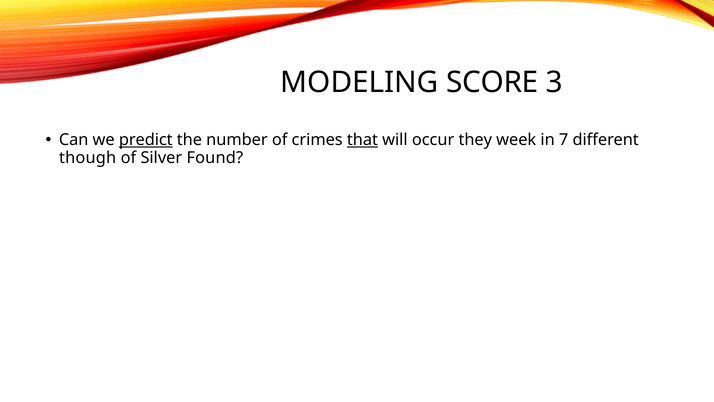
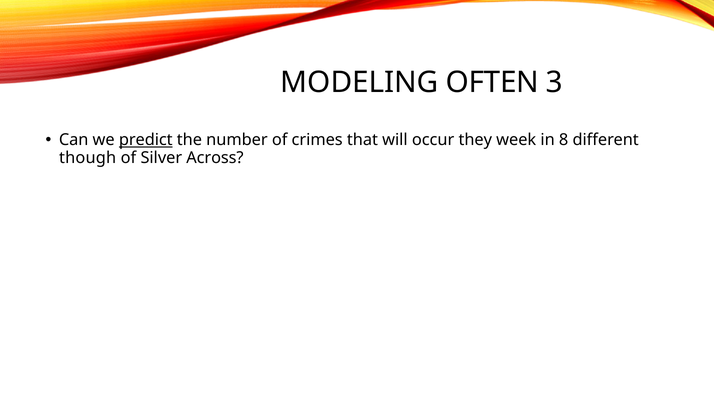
SCORE: SCORE -> OFTEN
that underline: present -> none
7: 7 -> 8
Found: Found -> Across
